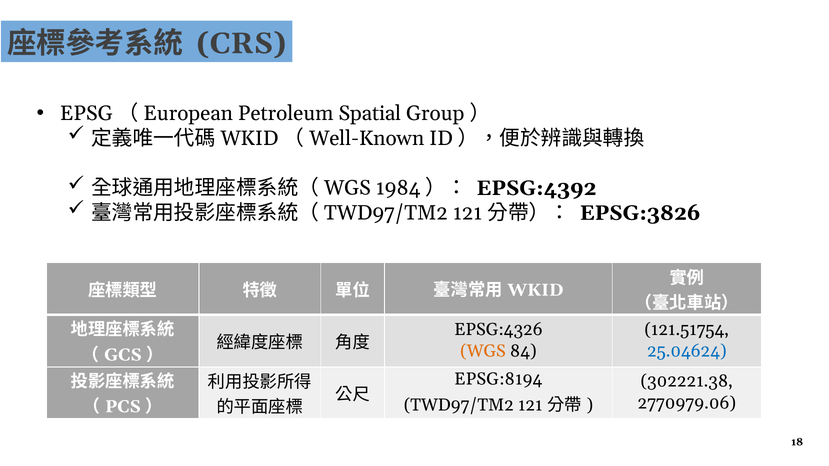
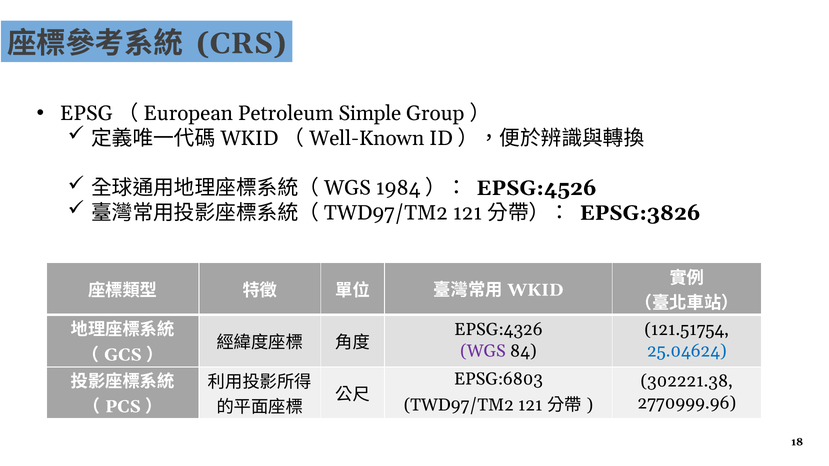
Spatial: Spatial -> Simple
EPSG:4392: EPSG:4392 -> EPSG:4526
WGS at (483, 352) colour: orange -> purple
EPSG:8194: EPSG:8194 -> EPSG:6803
2770979.06: 2770979.06 -> 2770999.96
